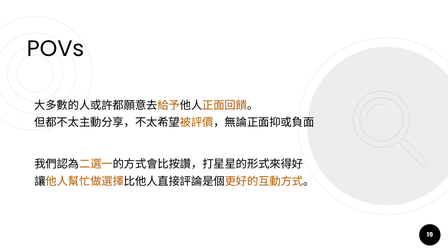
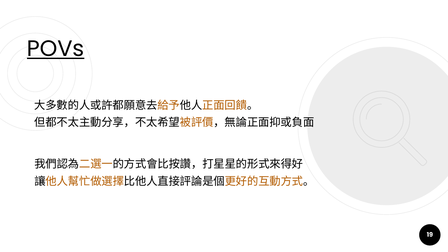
POVs underline: none -> present
